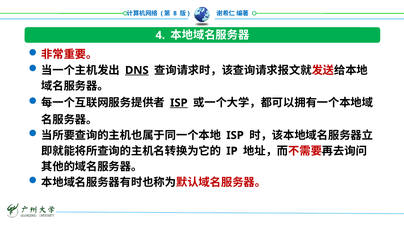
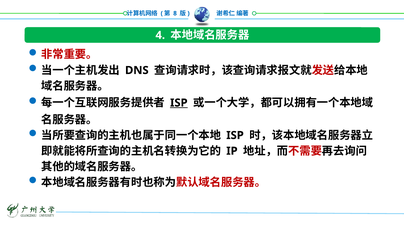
DNS underline: present -> none
